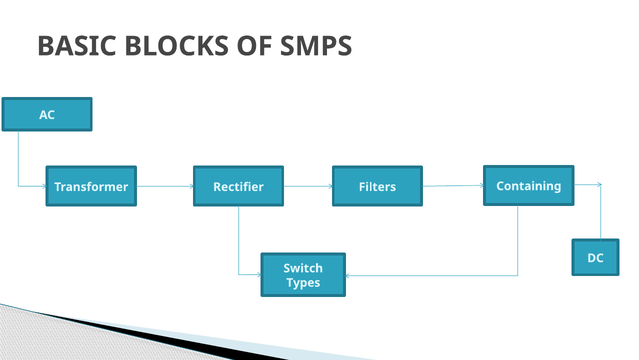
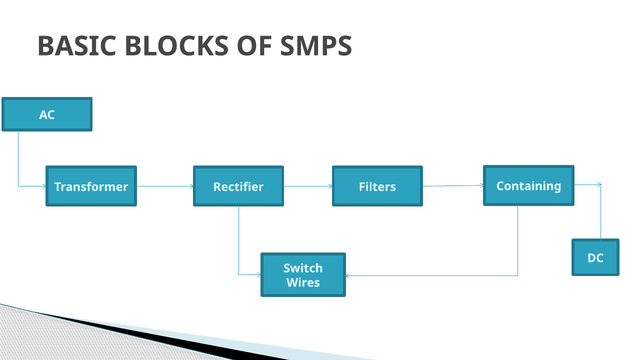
Types: Types -> Wires
